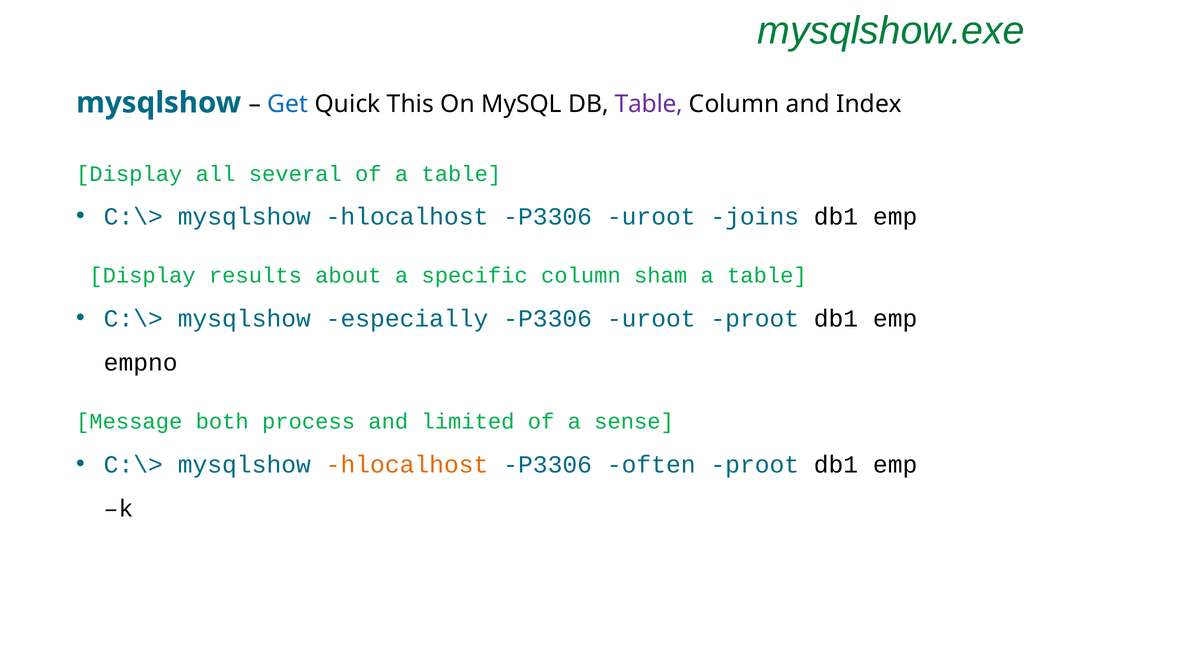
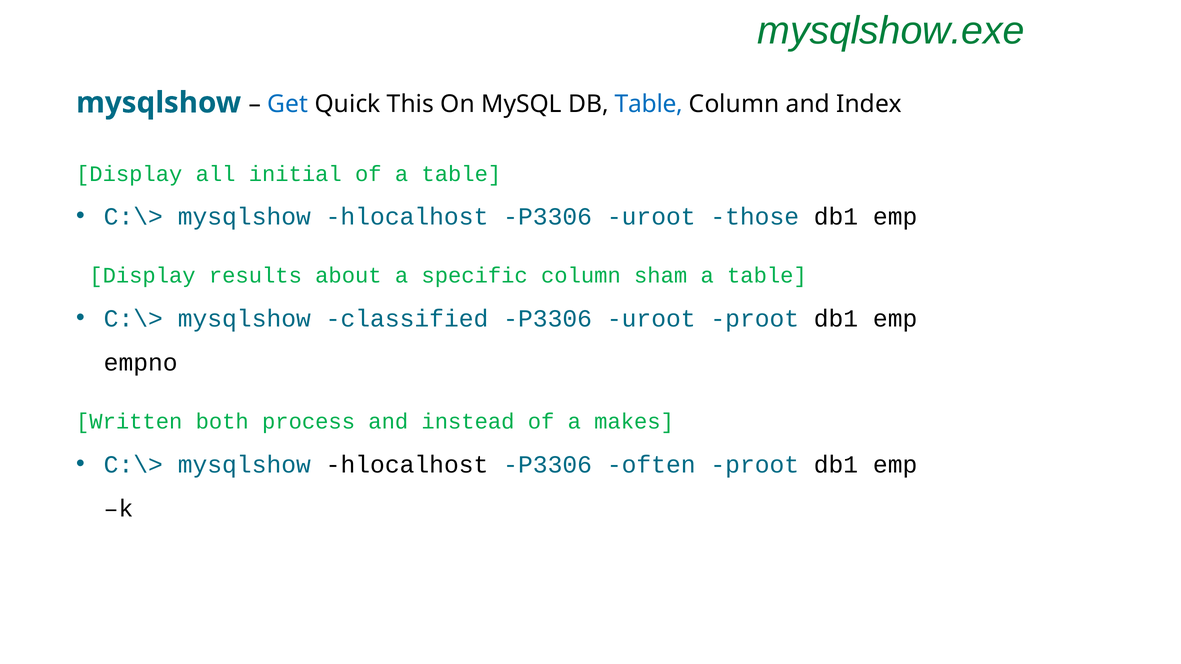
Table at (649, 104) colour: purple -> blue
several: several -> initial
joins: joins -> those
especially: especially -> classified
Message: Message -> Written
limited: limited -> instead
sense: sense -> makes
hlocalhost at (407, 465) colour: orange -> black
